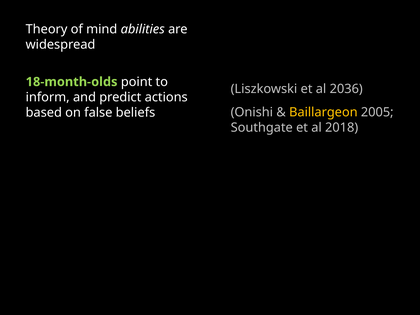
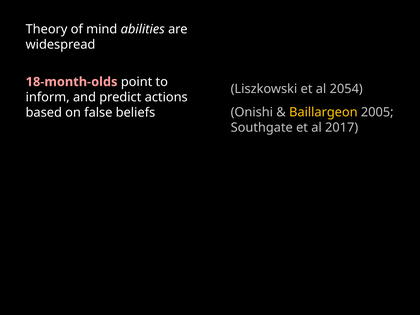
18-month-olds colour: light green -> pink
2036: 2036 -> 2054
2018: 2018 -> 2017
